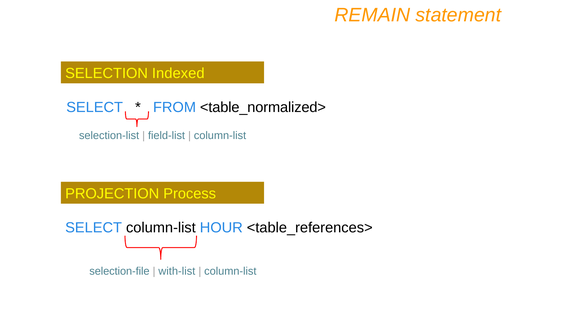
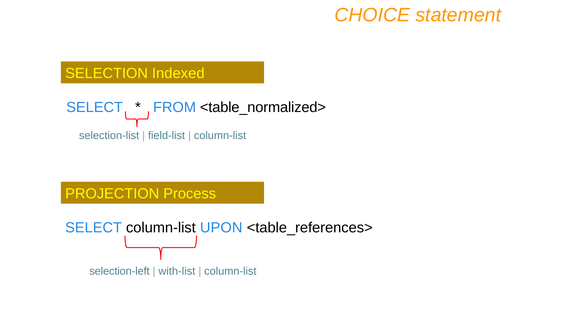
REMAIN: REMAIN -> CHOICE
HOUR: HOUR -> UPON
selection-file: selection-file -> selection-left
